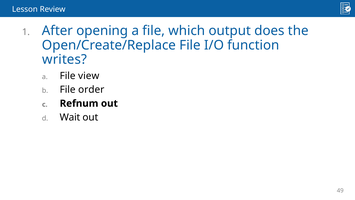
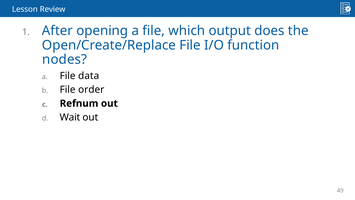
writes: writes -> nodes
view: view -> data
